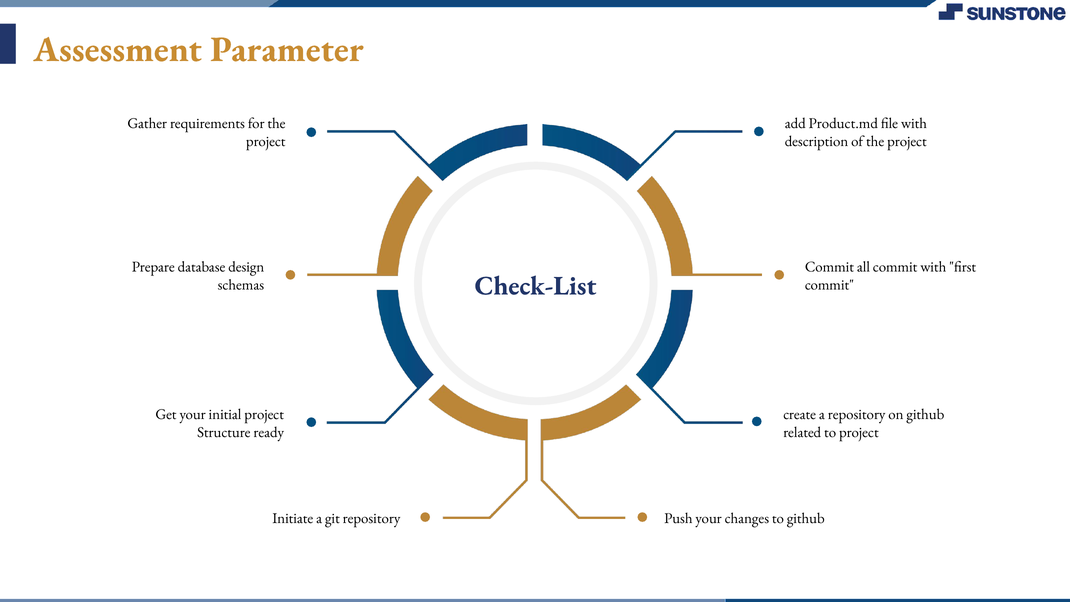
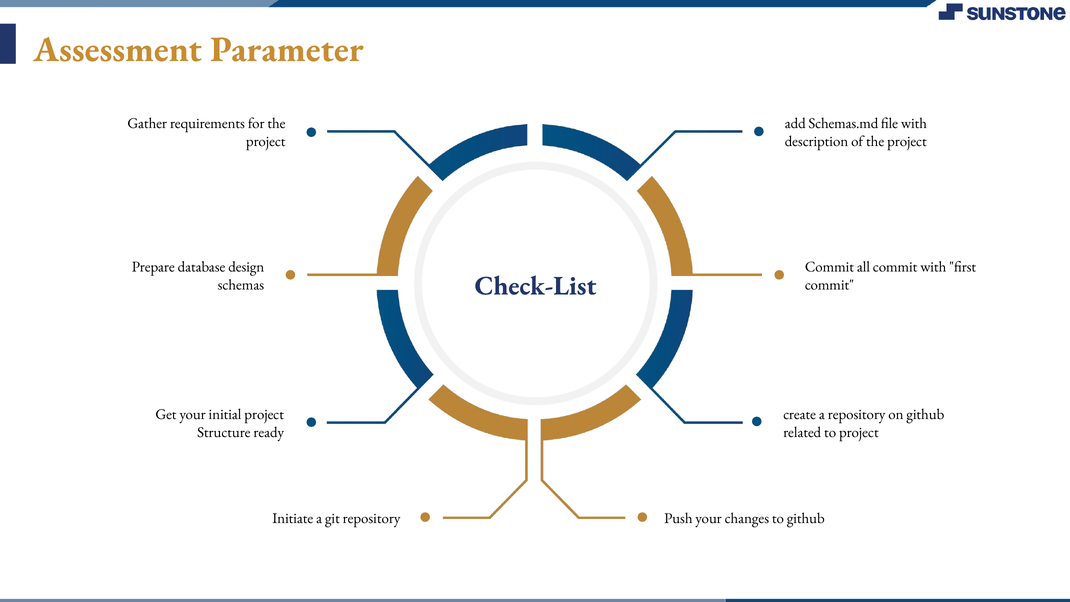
Product.md: Product.md -> Schemas.md
